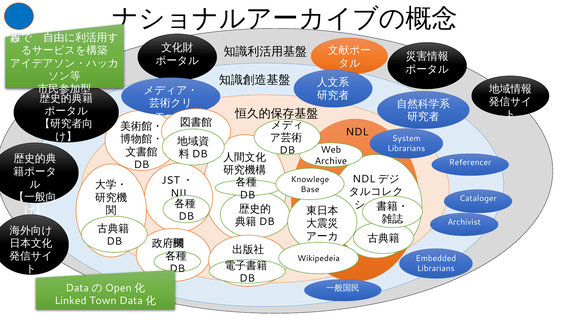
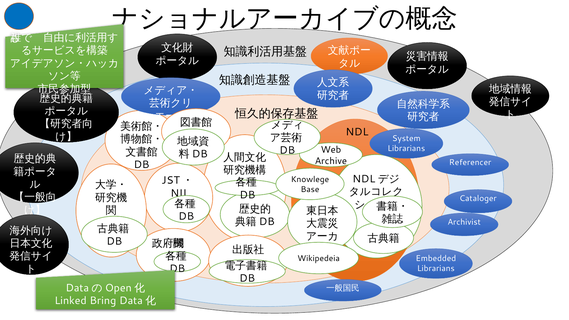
Town: Town -> Bring
